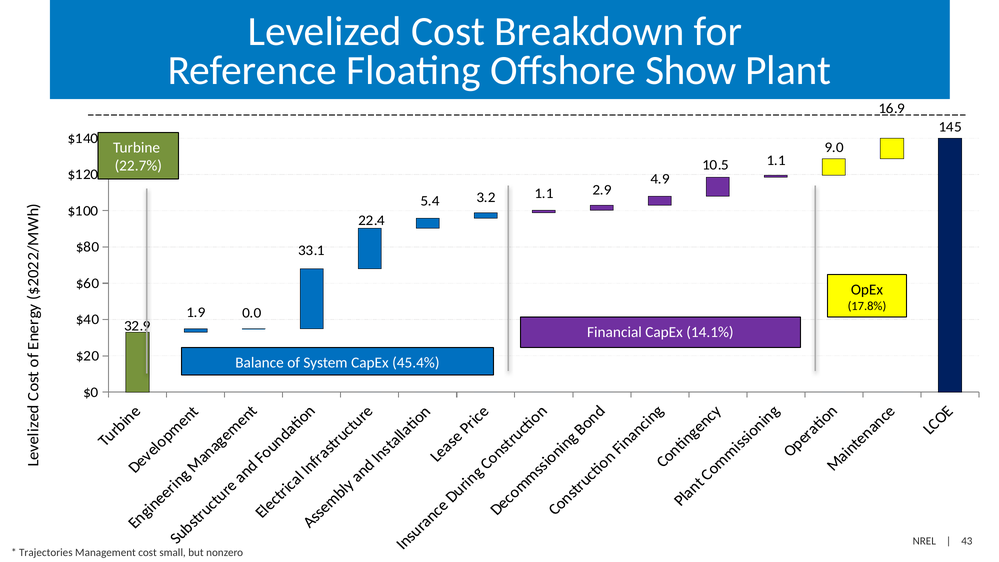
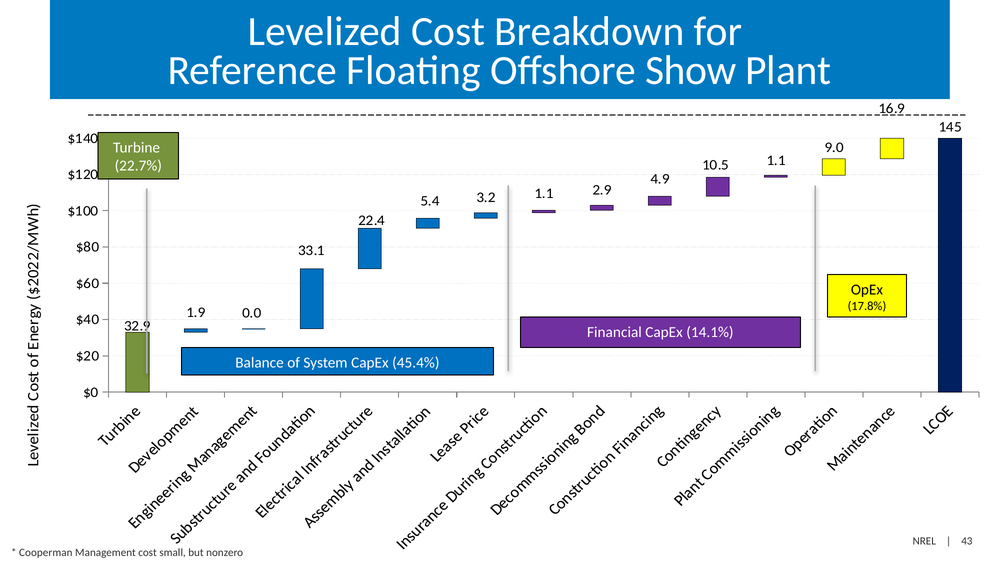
Trajectories: Trajectories -> Cooperman
